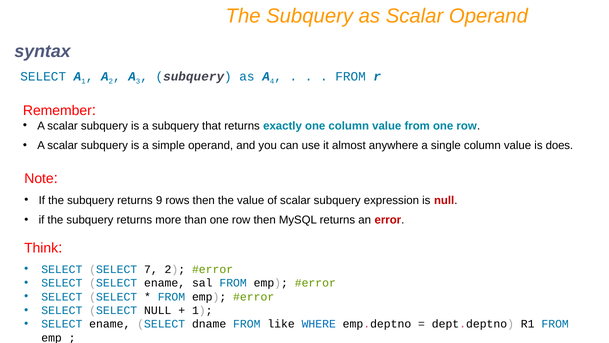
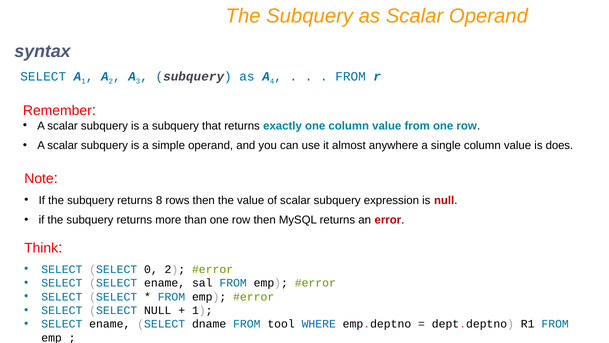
9: 9 -> 8
7: 7 -> 0
like: like -> tool
